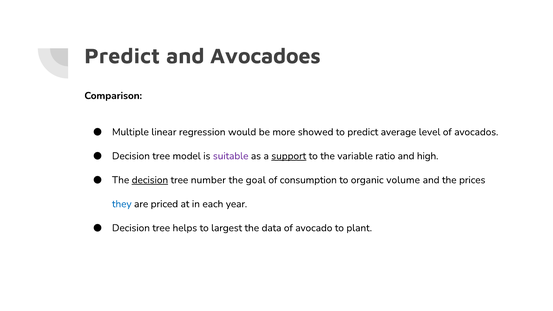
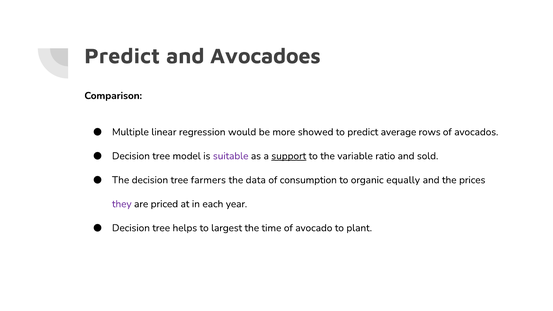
level: level -> rows
high: high -> sold
decision at (150, 180) underline: present -> none
number: number -> farmers
goal: goal -> data
volume: volume -> equally
they colour: blue -> purple
data: data -> time
